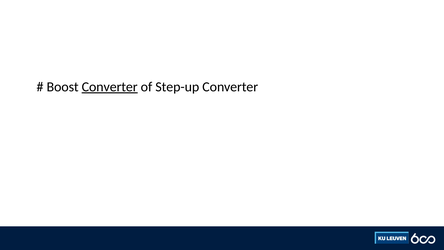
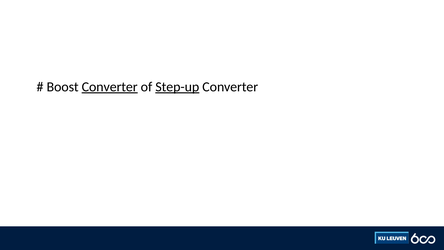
Step-up underline: none -> present
